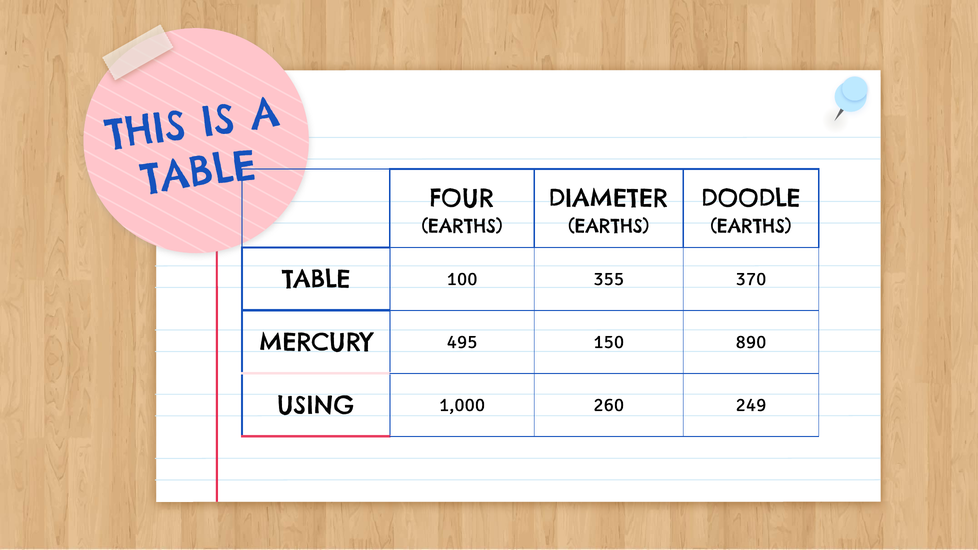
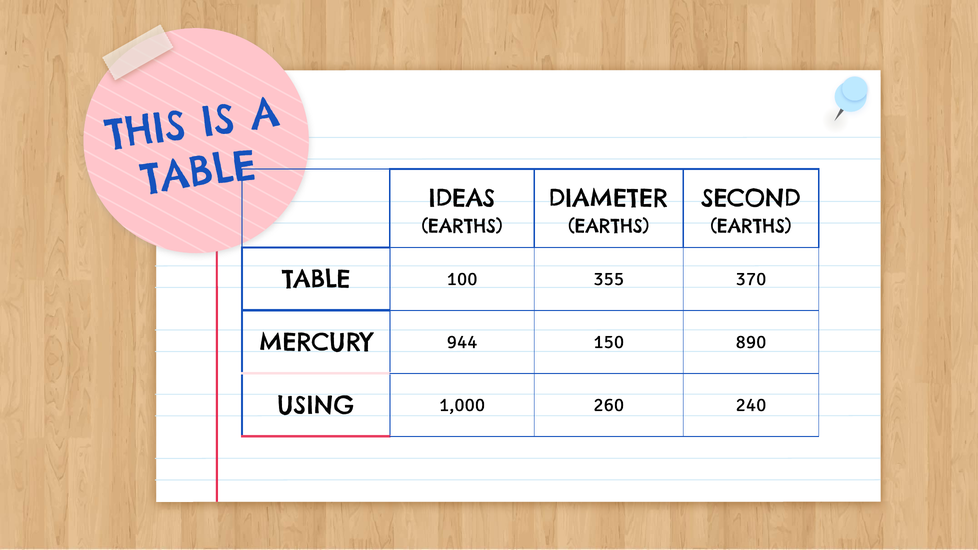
FOUR: FOUR -> IDEAS
DOODLE: DOODLE -> SECOND
495: 495 -> 944
249: 249 -> 240
